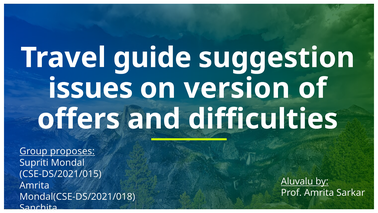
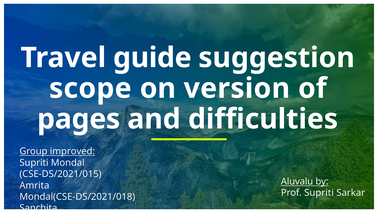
issues: issues -> scope
offers: offers -> pages
proposes: proposes -> improved
Prof Amrita: Amrita -> Supriti
